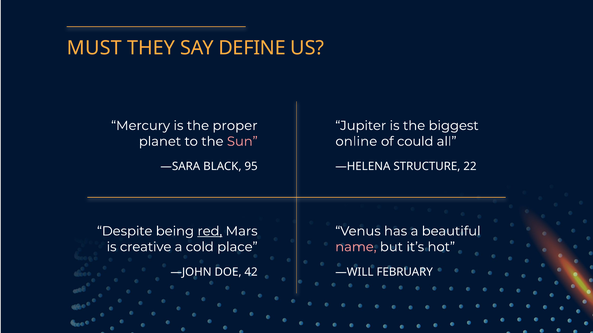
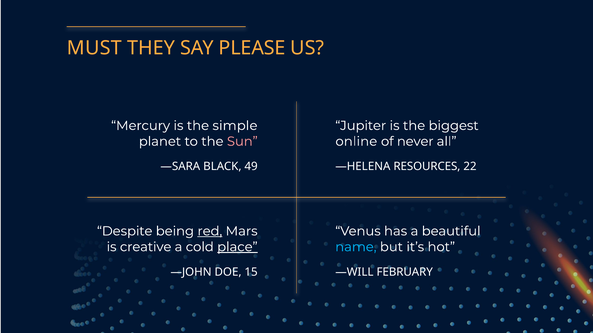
DEFINE: DEFINE -> PLEASE
proper: proper -> simple
could: could -> never
95: 95 -> 49
STRUCTURE: STRUCTURE -> RESOURCES
place underline: none -> present
name colour: pink -> light blue
42: 42 -> 15
